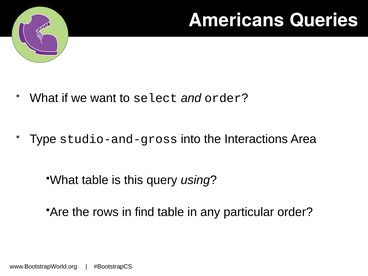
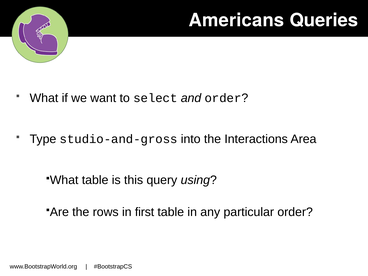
find: find -> first
